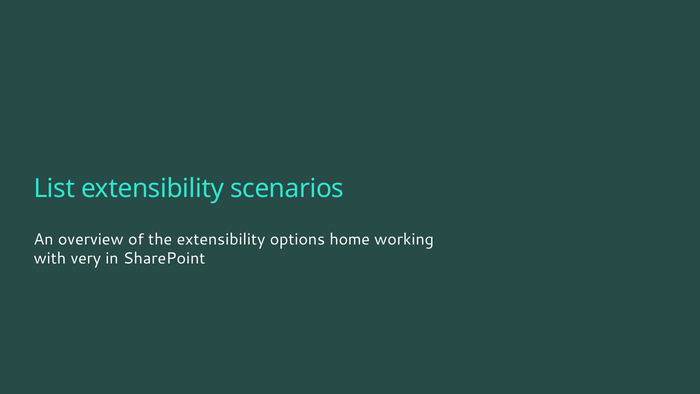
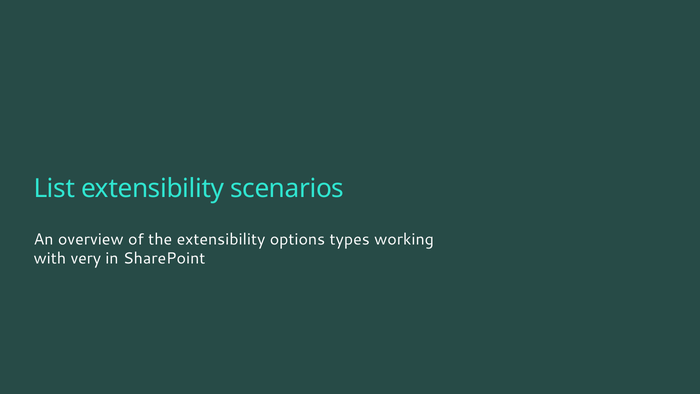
home: home -> types
